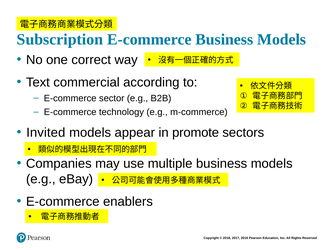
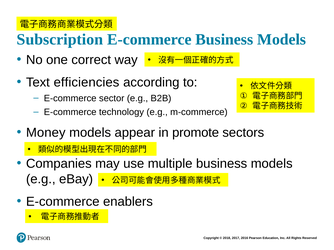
commercial: commercial -> efficiencies
Invited: Invited -> Money
